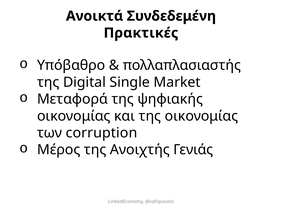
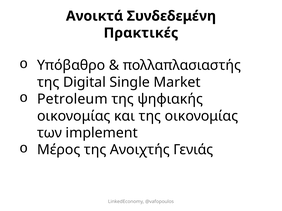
Μεταφορά: Μεταφορά -> Petroleum
corruption: corruption -> implement
